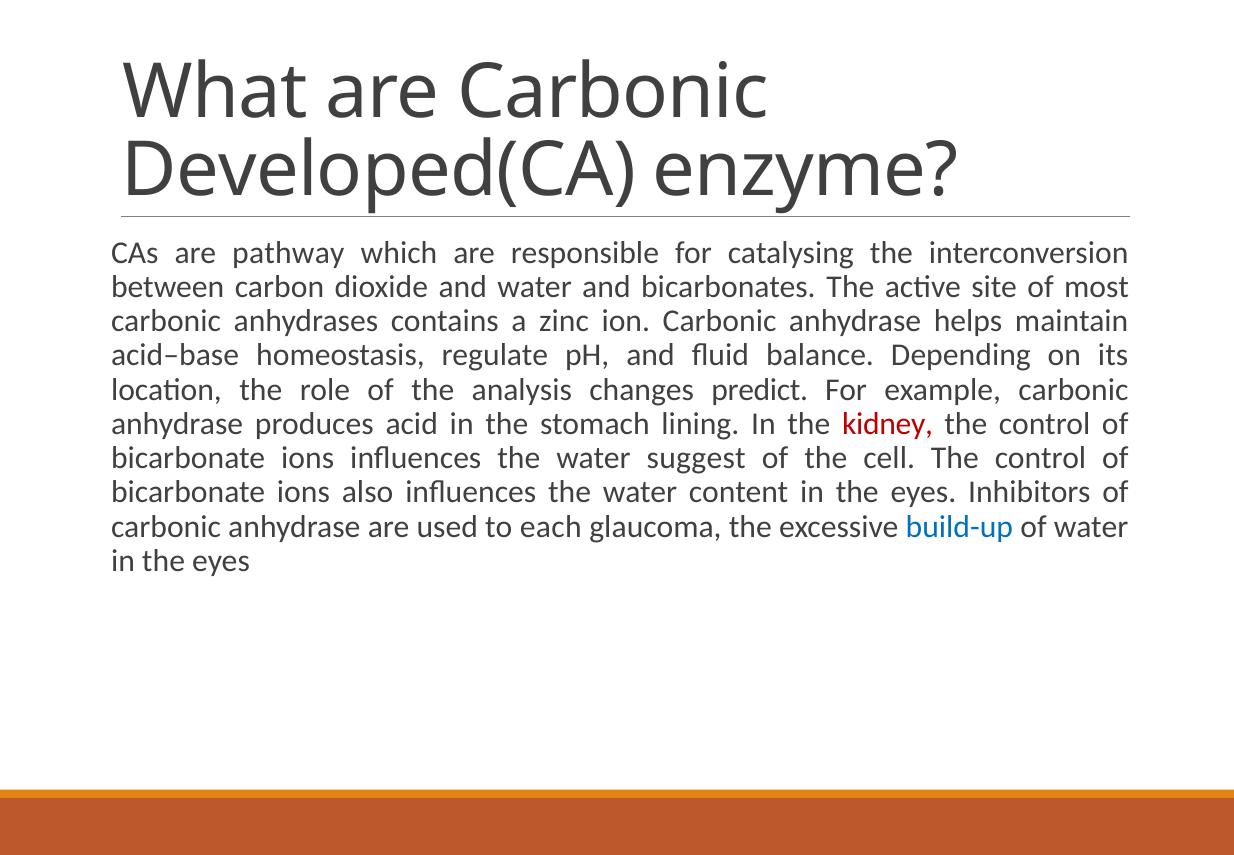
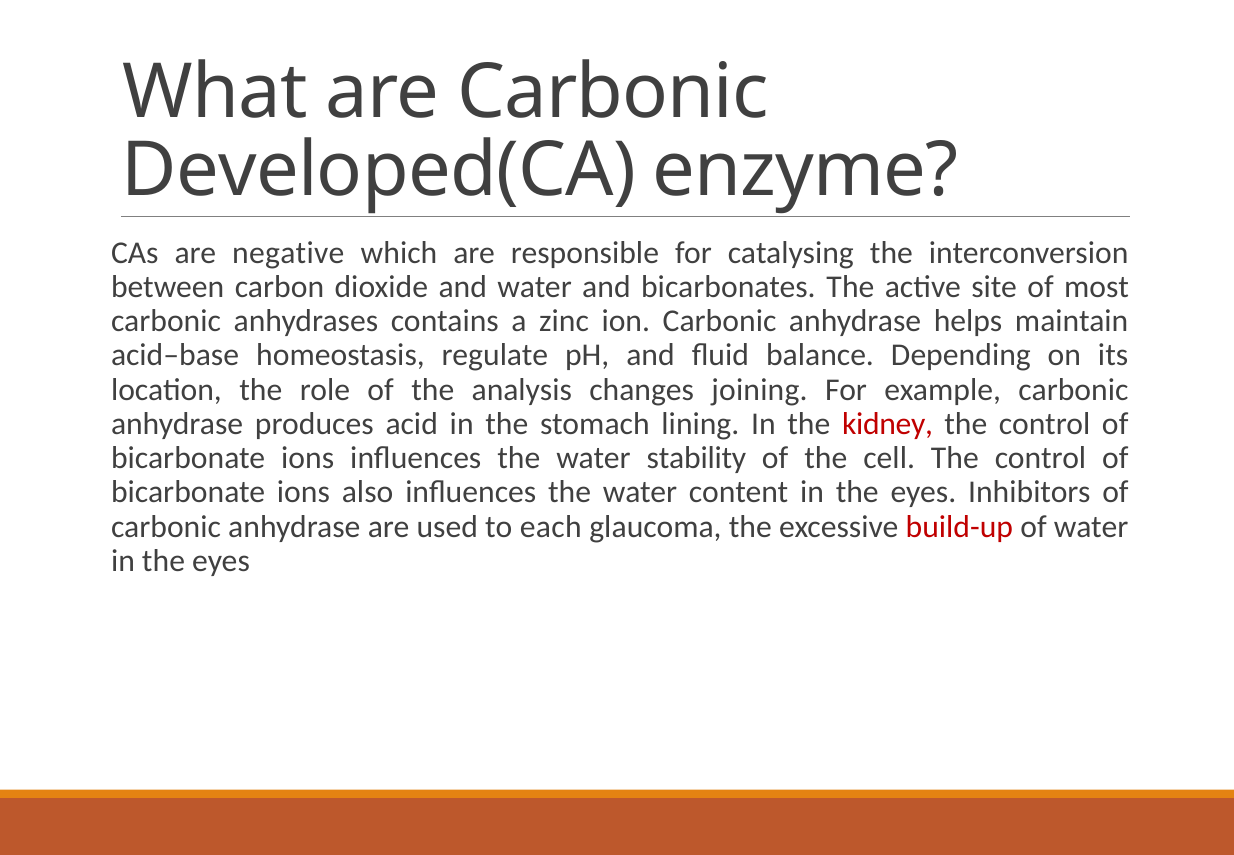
pathway: pathway -> negative
predict: predict -> joining
suggest: suggest -> stability
build-up colour: blue -> red
